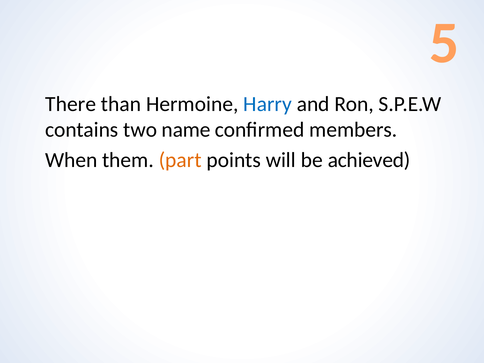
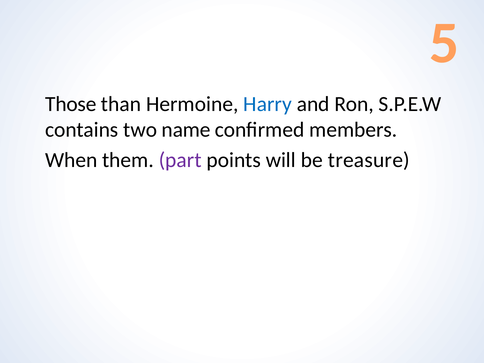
There: There -> Those
part colour: orange -> purple
achieved: achieved -> treasure
